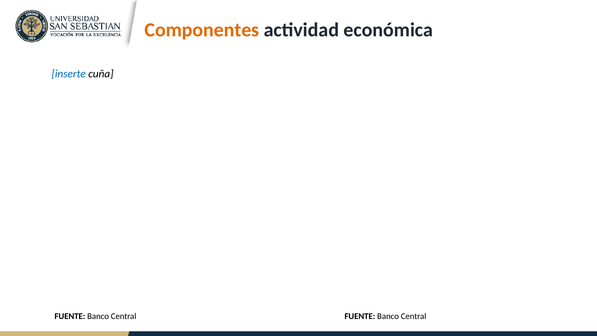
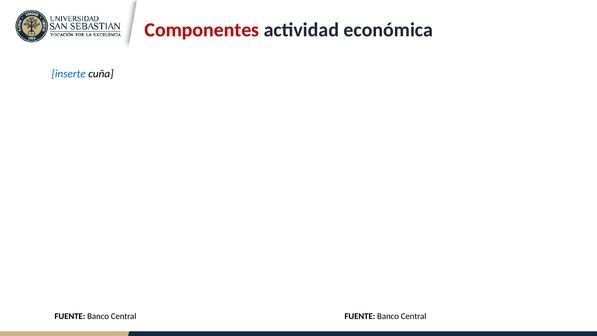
Componentes colour: orange -> red
